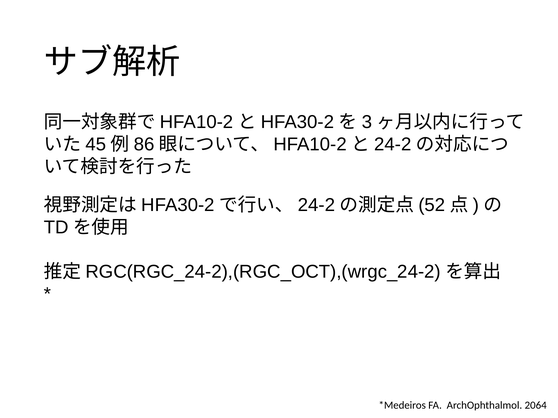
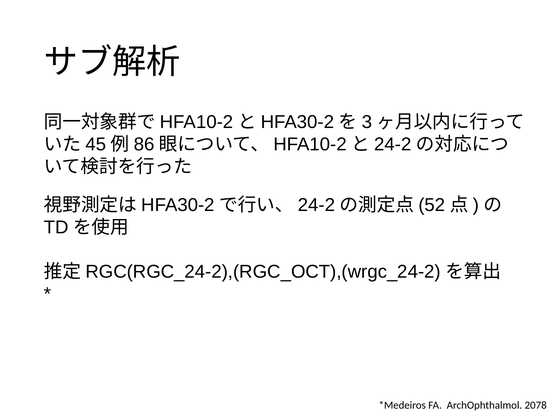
2064: 2064 -> 2078
